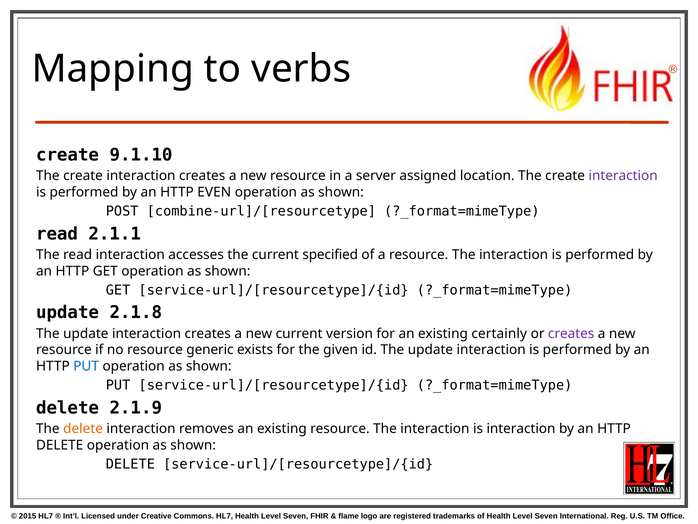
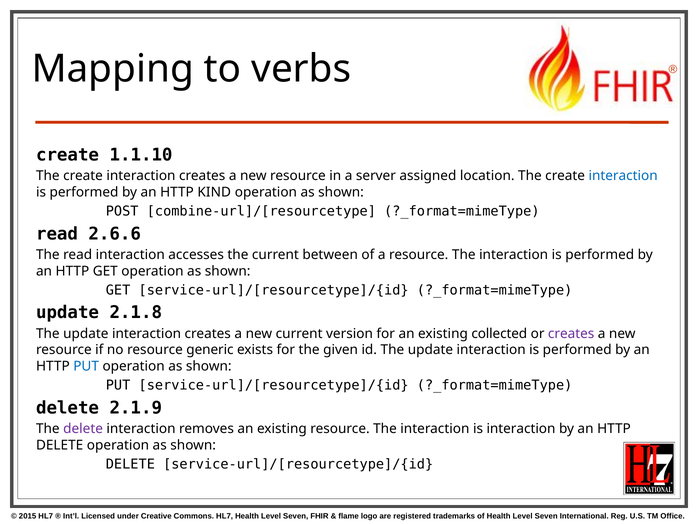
9.1.10: 9.1.10 -> 1.1.10
interaction at (623, 176) colour: purple -> blue
EVEN: EVEN -> KIND
2.1.1: 2.1.1 -> 2.6.6
specified: specified -> between
certainly: certainly -> collected
delete at (83, 428) colour: orange -> purple
